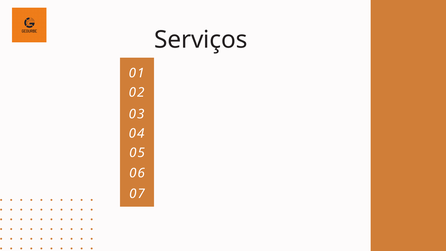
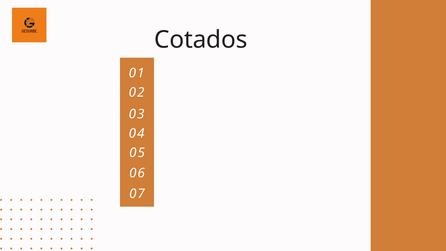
Serviços: Serviços -> Cotados
